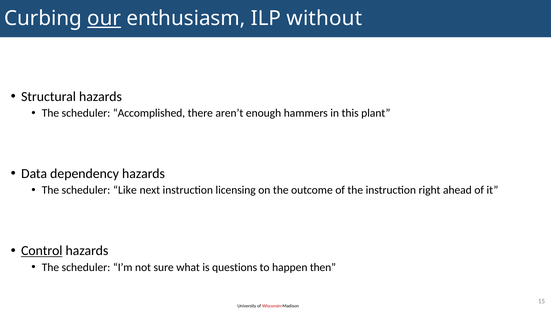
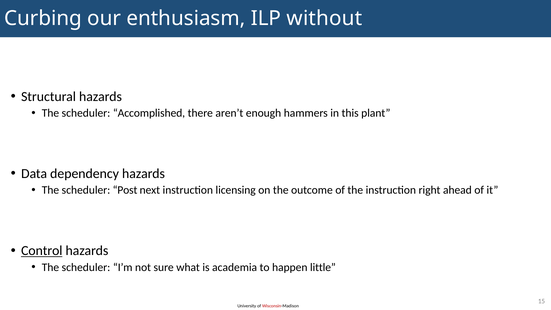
our underline: present -> none
Like: Like -> Post
questions: questions -> academia
then: then -> little
